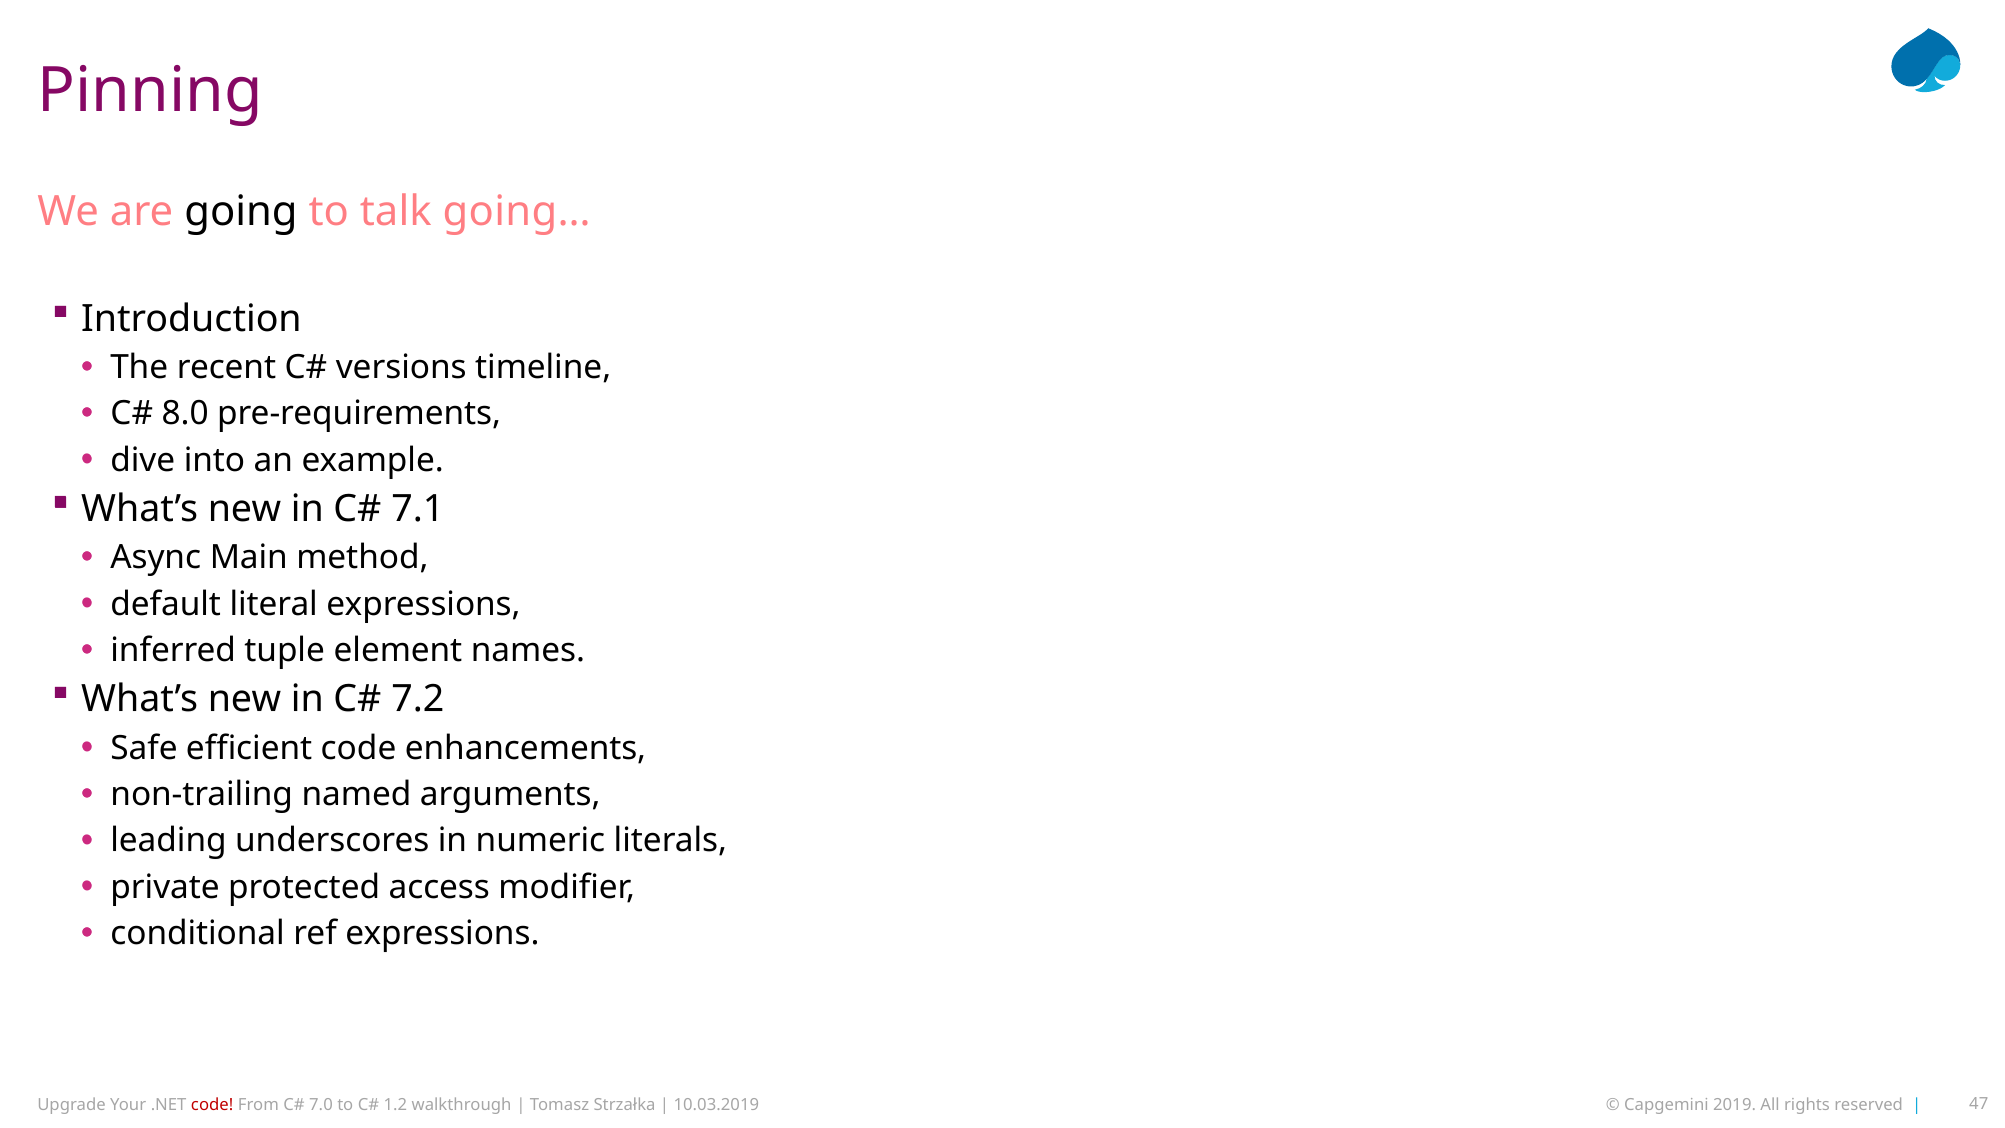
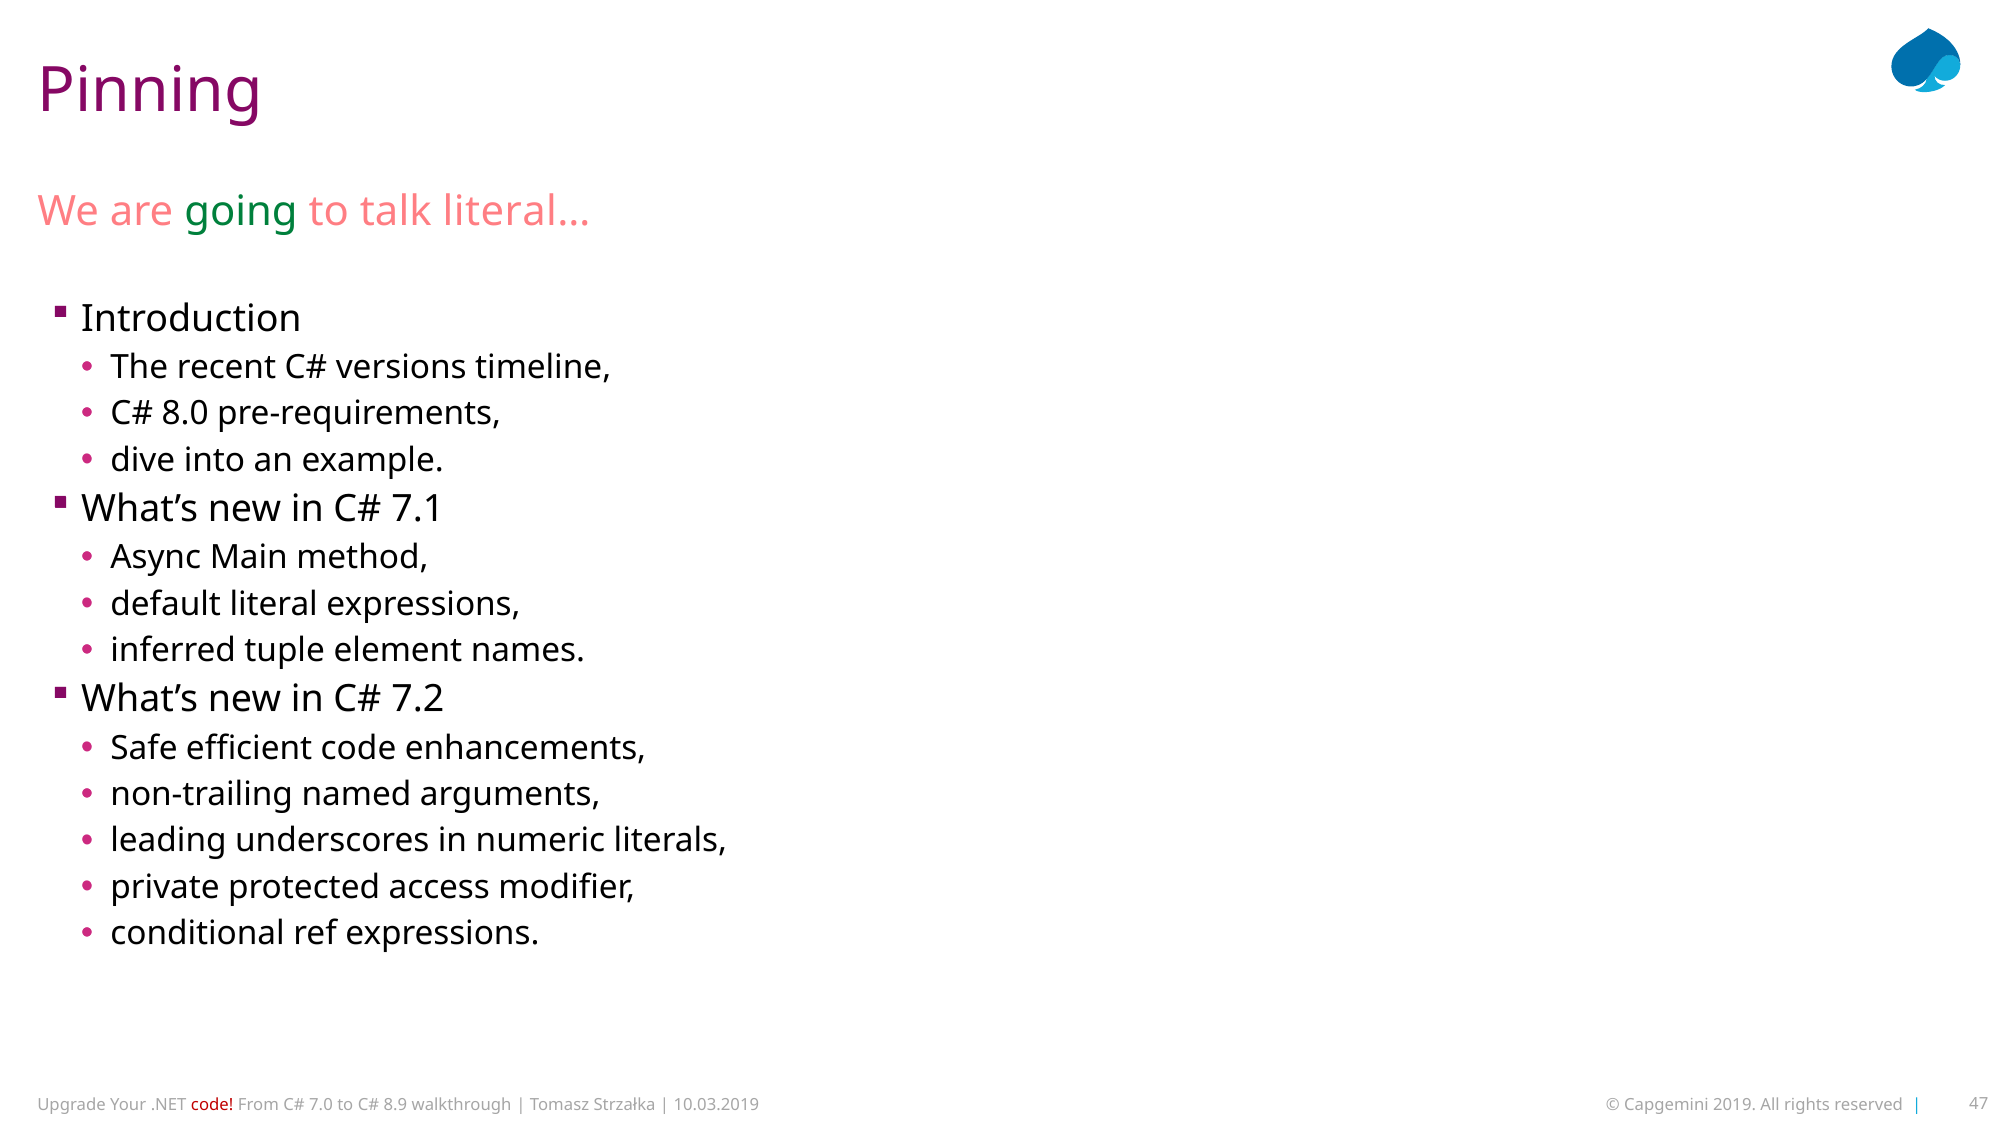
going colour: black -> green
going…: going… -> literal…
1.2: 1.2 -> 8.9
